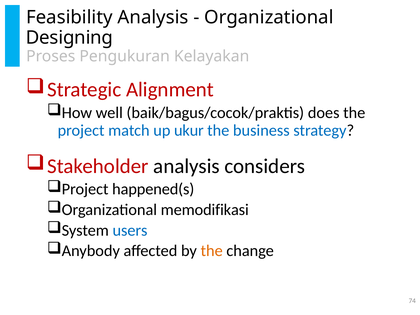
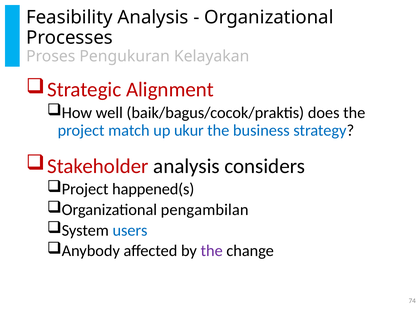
Designing: Designing -> Processes
memodifikasi: memodifikasi -> pengambilan
the at (212, 251) colour: orange -> purple
